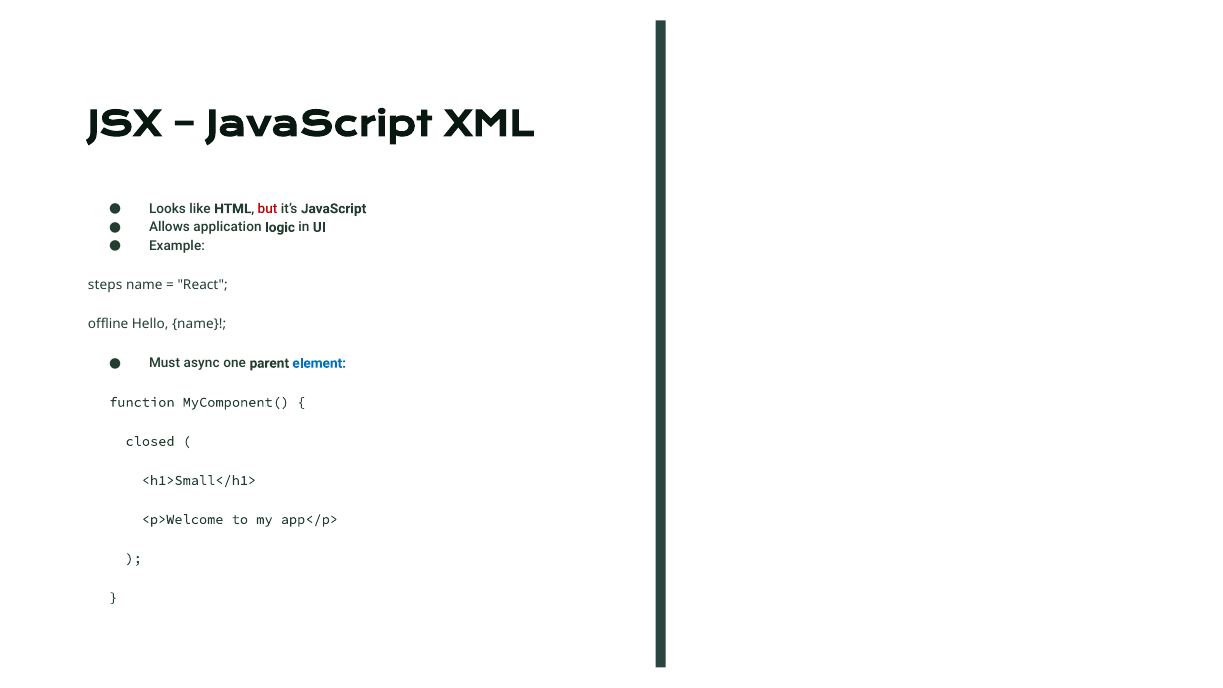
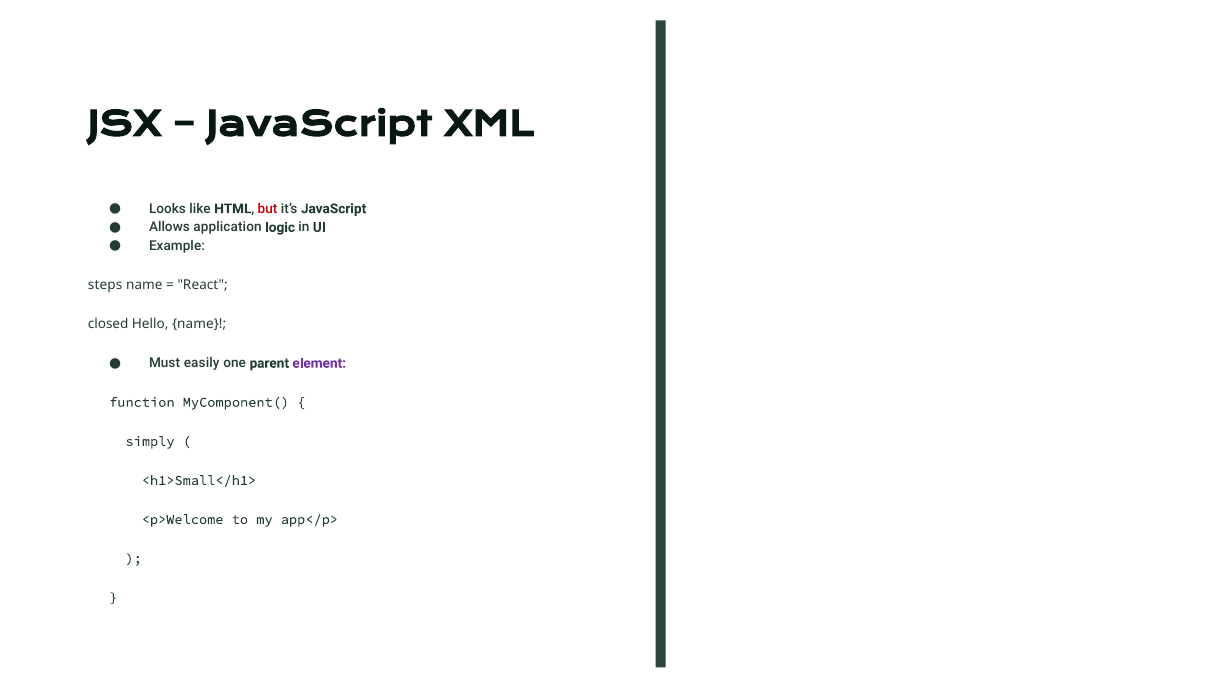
offline: offline -> closed
async: async -> easily
element colour: blue -> purple
closed: closed -> simply
